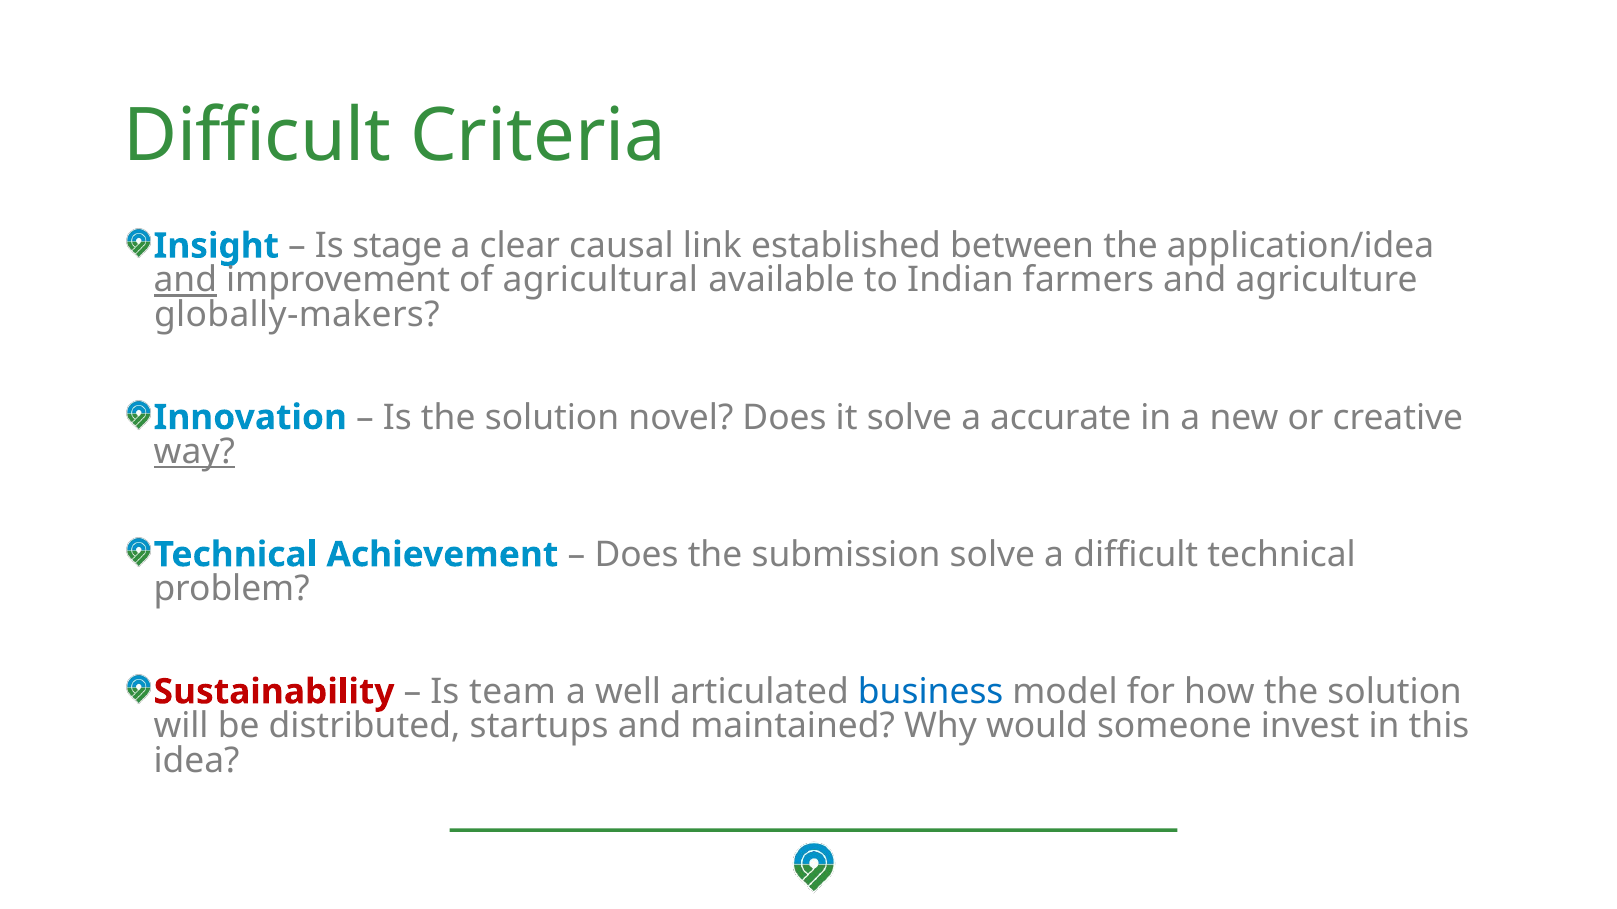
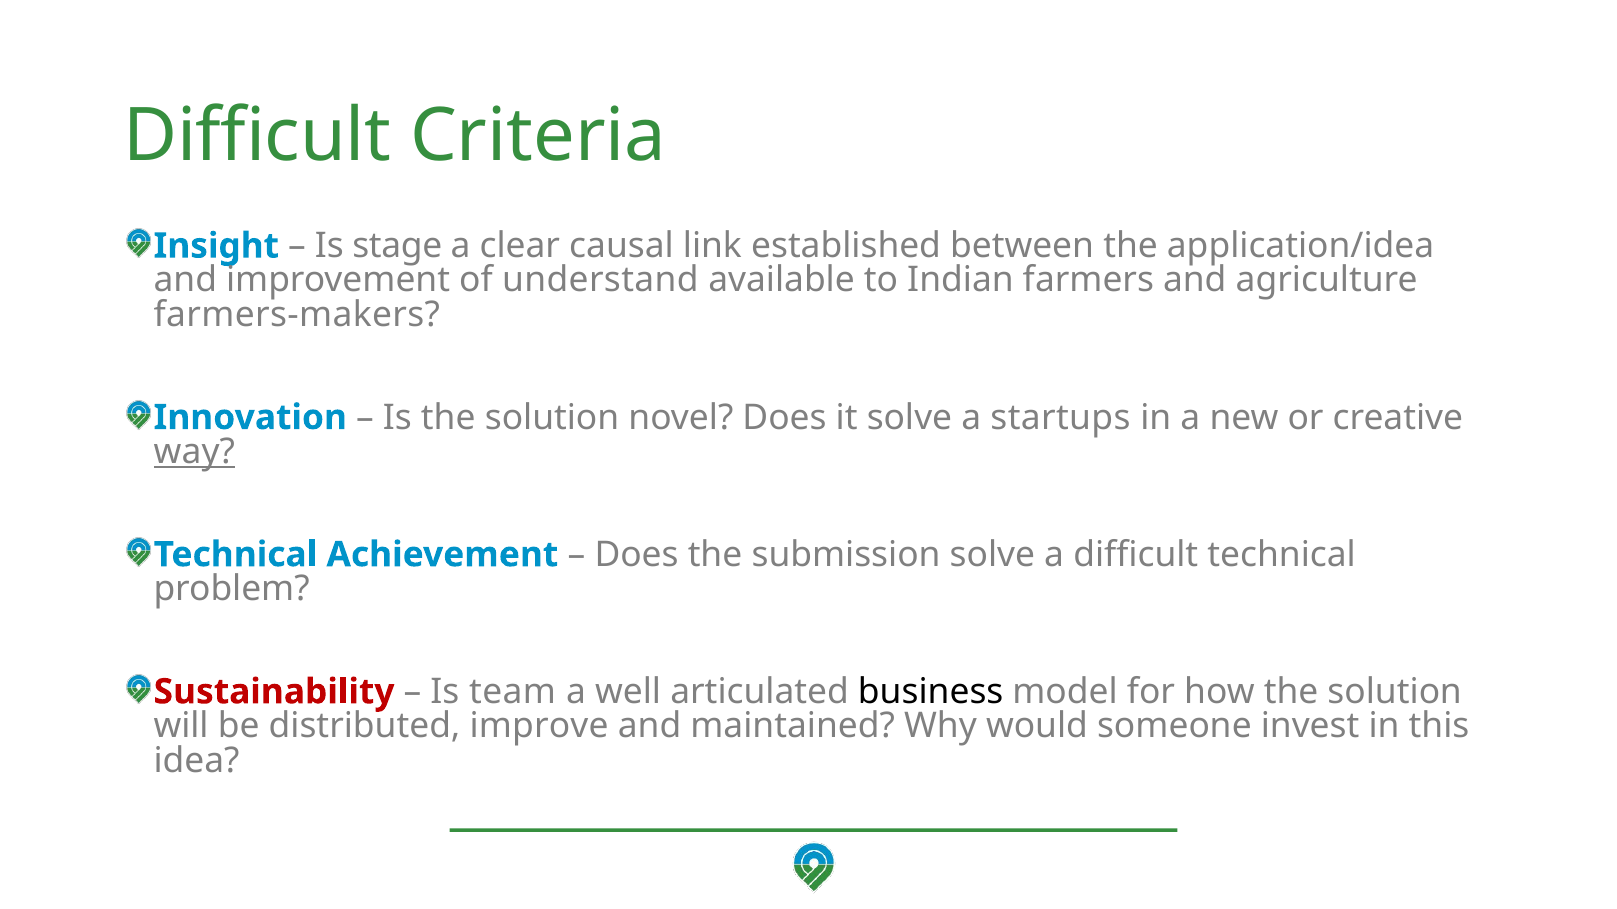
and at (185, 280) underline: present -> none
agricultural: agricultural -> understand
globally-makers: globally-makers -> farmers-makers
accurate: accurate -> startups
business colour: blue -> black
startups: startups -> improve
